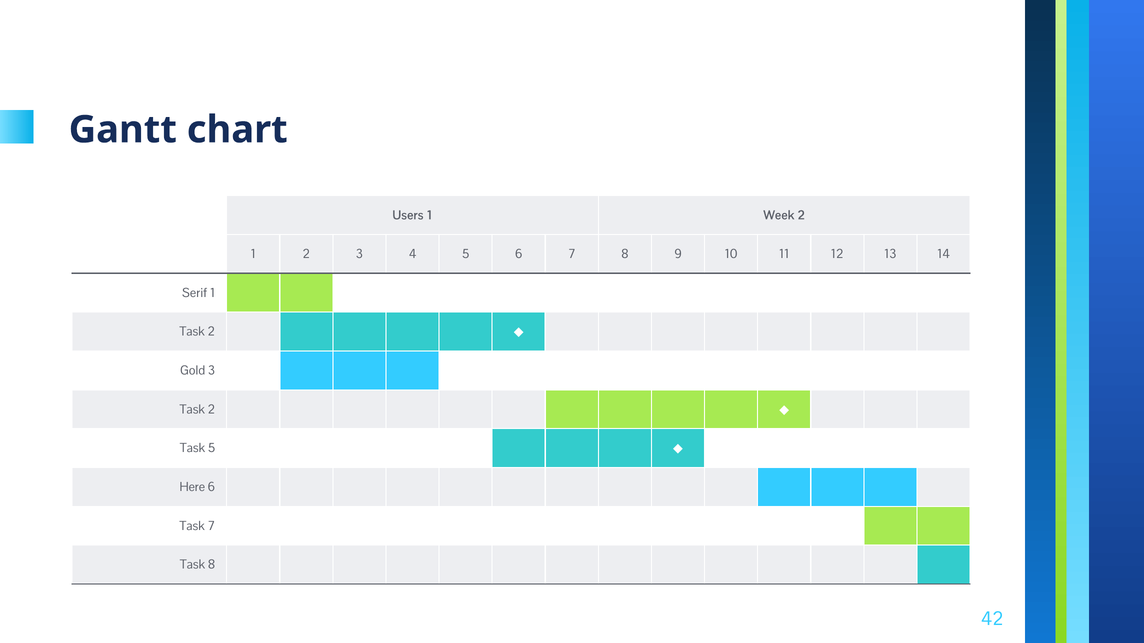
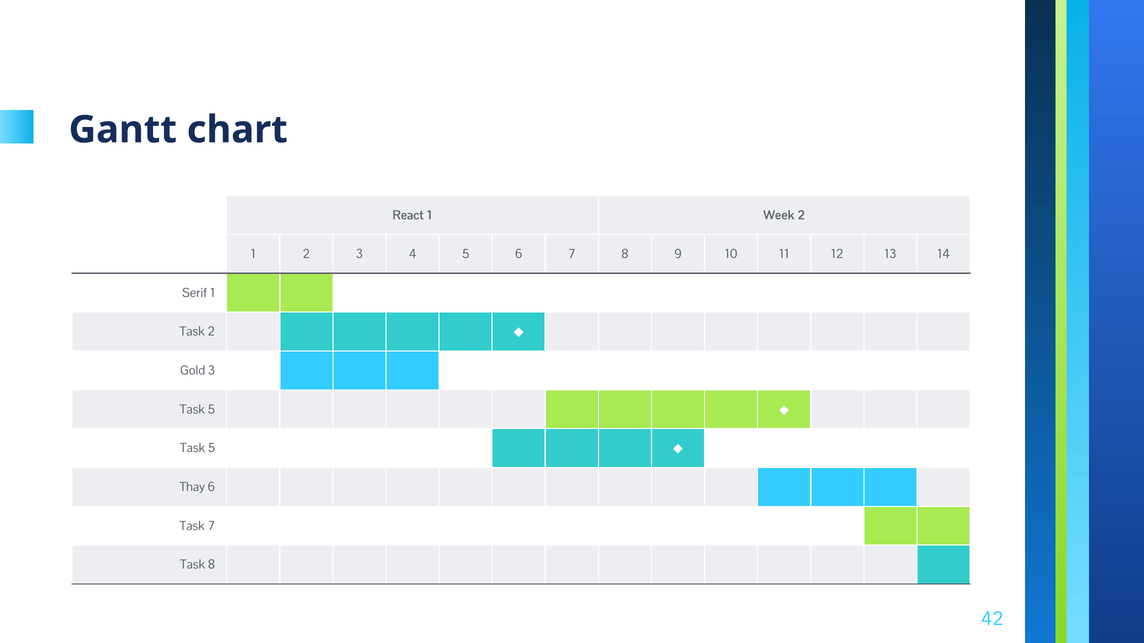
Users: Users -> React
2 at (211, 410): 2 -> 5
Here: Here -> Thay
